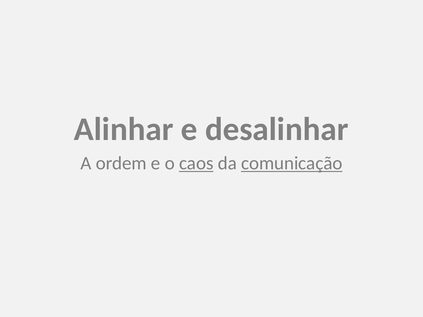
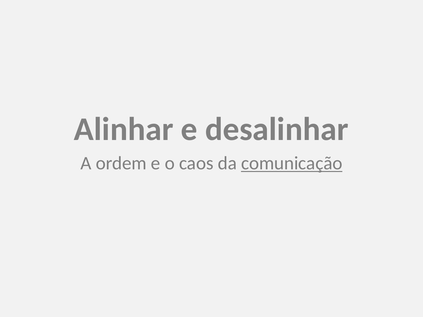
caos underline: present -> none
